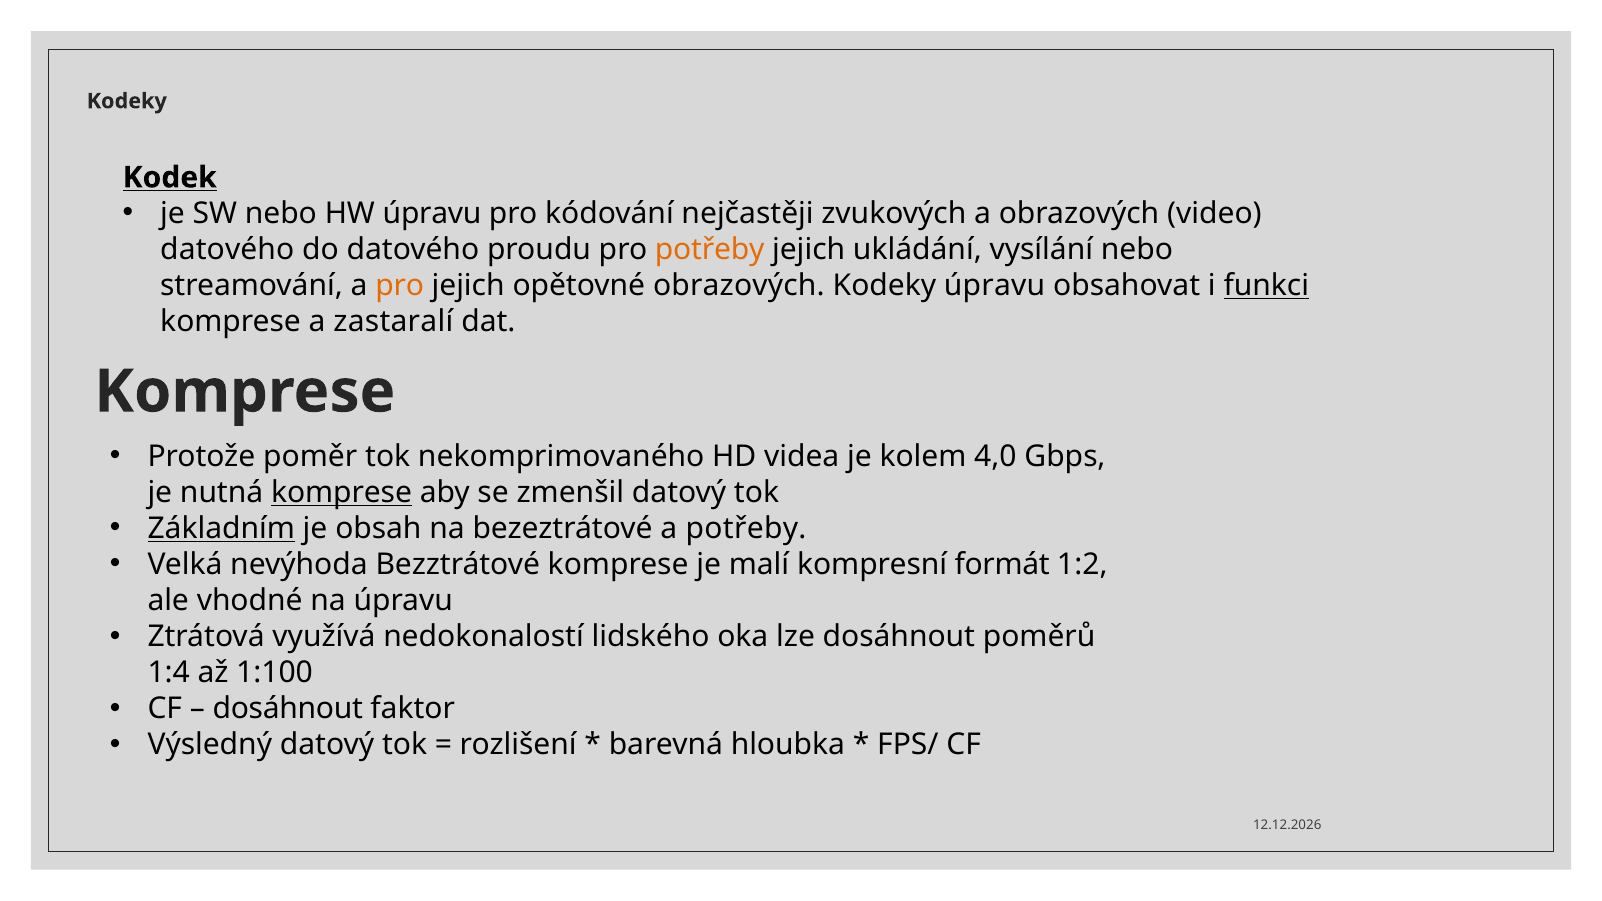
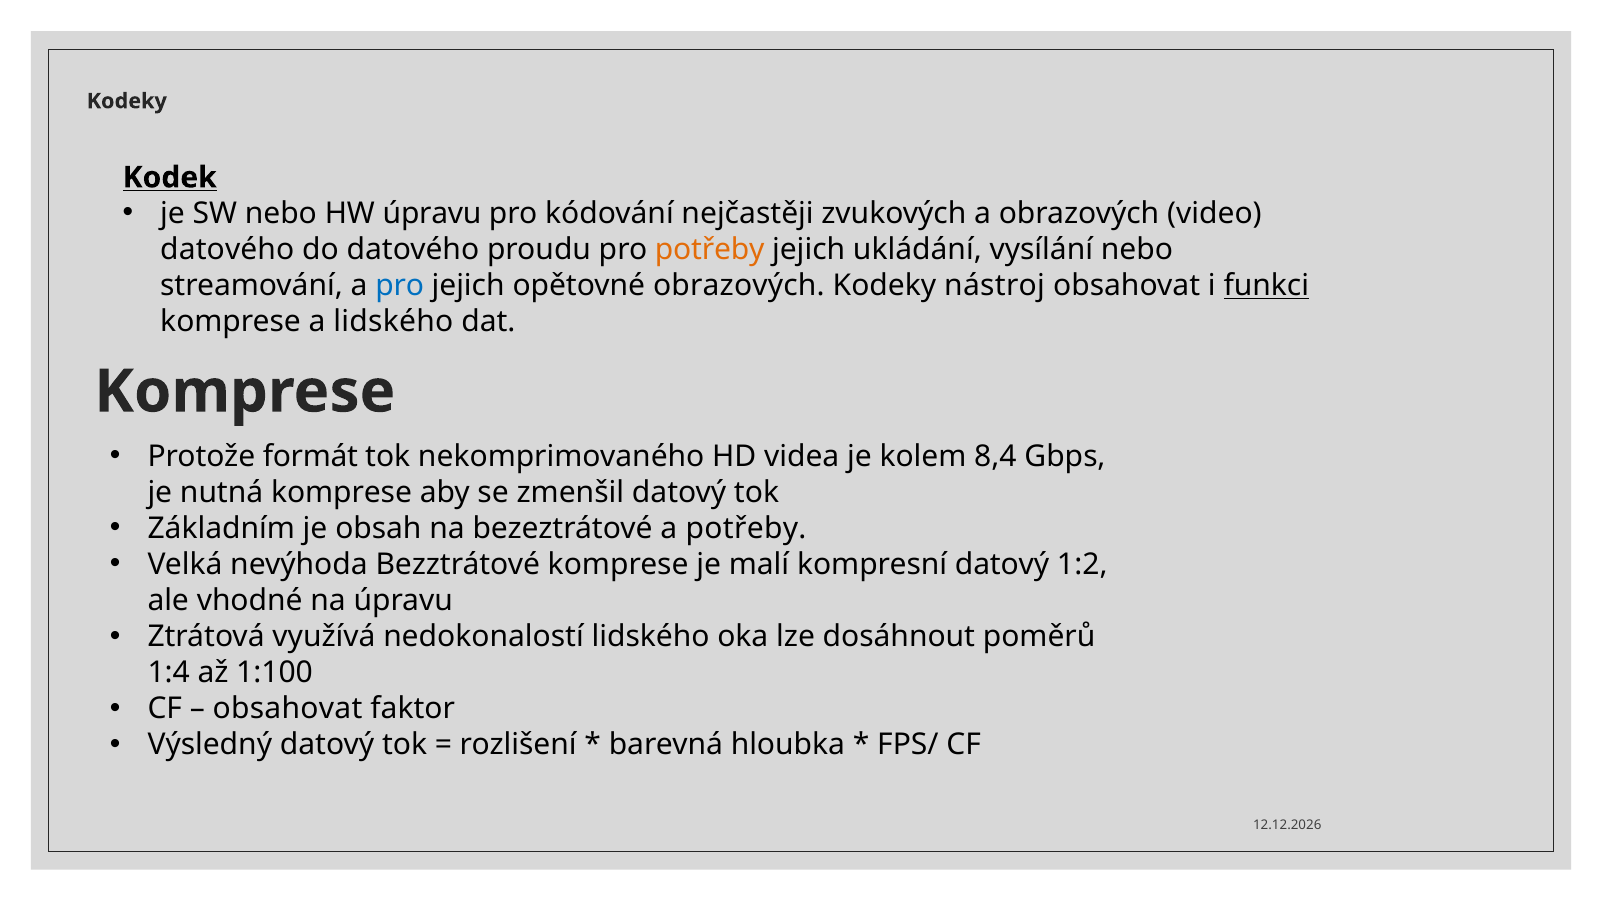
pro at (400, 286) colour: orange -> blue
Kodeky úpravu: úpravu -> nástroj
a zastaralí: zastaralí -> lidského
poměr: poměr -> formát
4,0: 4,0 -> 8,4
komprese at (342, 493) underline: present -> none
Základním underline: present -> none
kompresní formát: formát -> datový
dosáhnout at (288, 709): dosáhnout -> obsahovat
